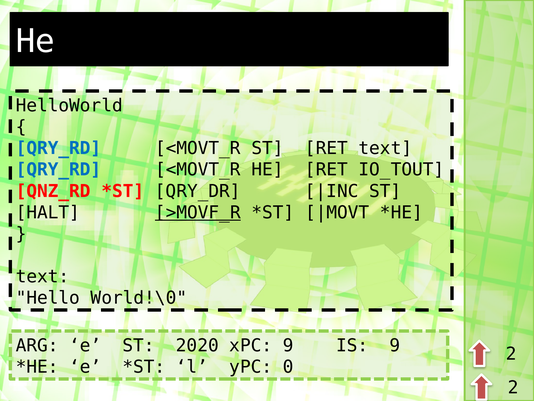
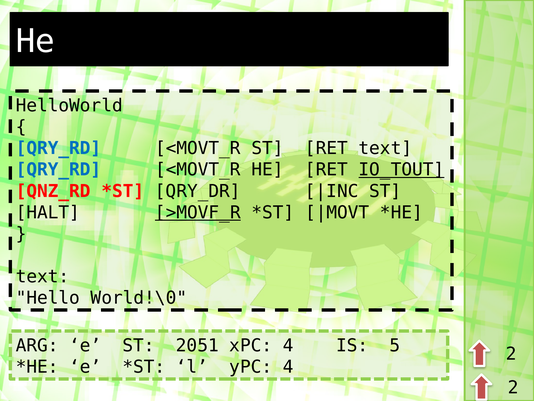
IO_TOUT underline: none -> present
2020: 2020 -> 2051
xPC 9: 9 -> 4
IS 9: 9 -> 5
yPC 0: 0 -> 4
